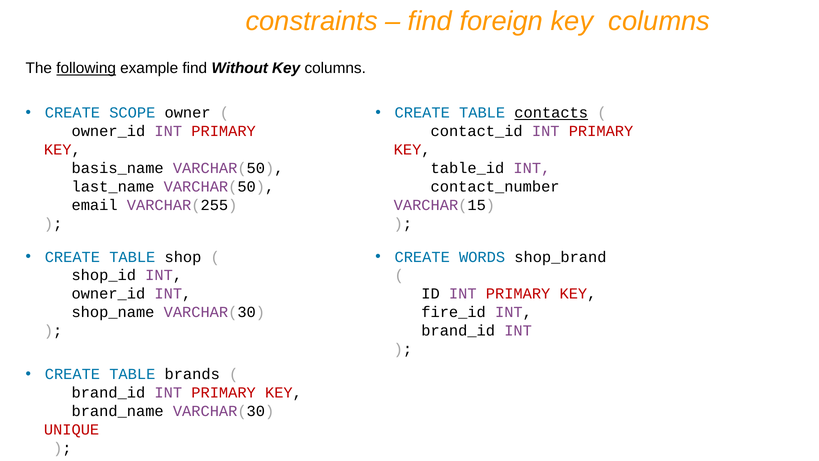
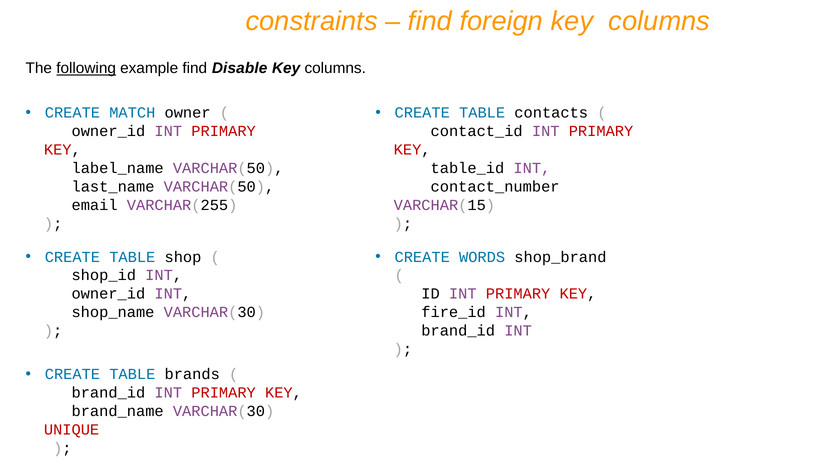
Without: Without -> Disable
SCOPE: SCOPE -> MATCH
contacts underline: present -> none
basis_name: basis_name -> label_name
